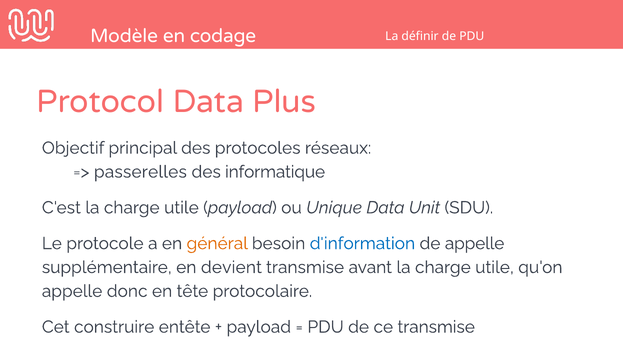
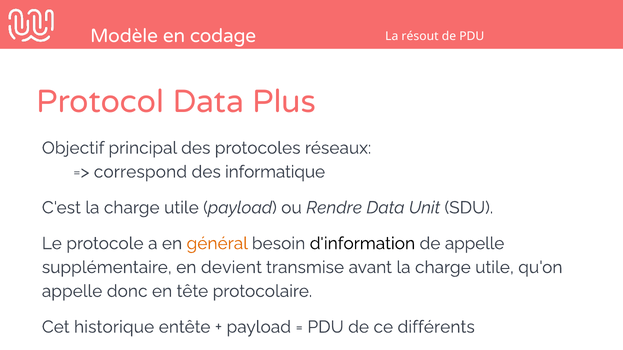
définir: définir -> résout
passerelles: passerelles -> correspond
Unique: Unique -> Rendre
d'information colour: blue -> black
construire: construire -> historique
ce transmise: transmise -> différents
